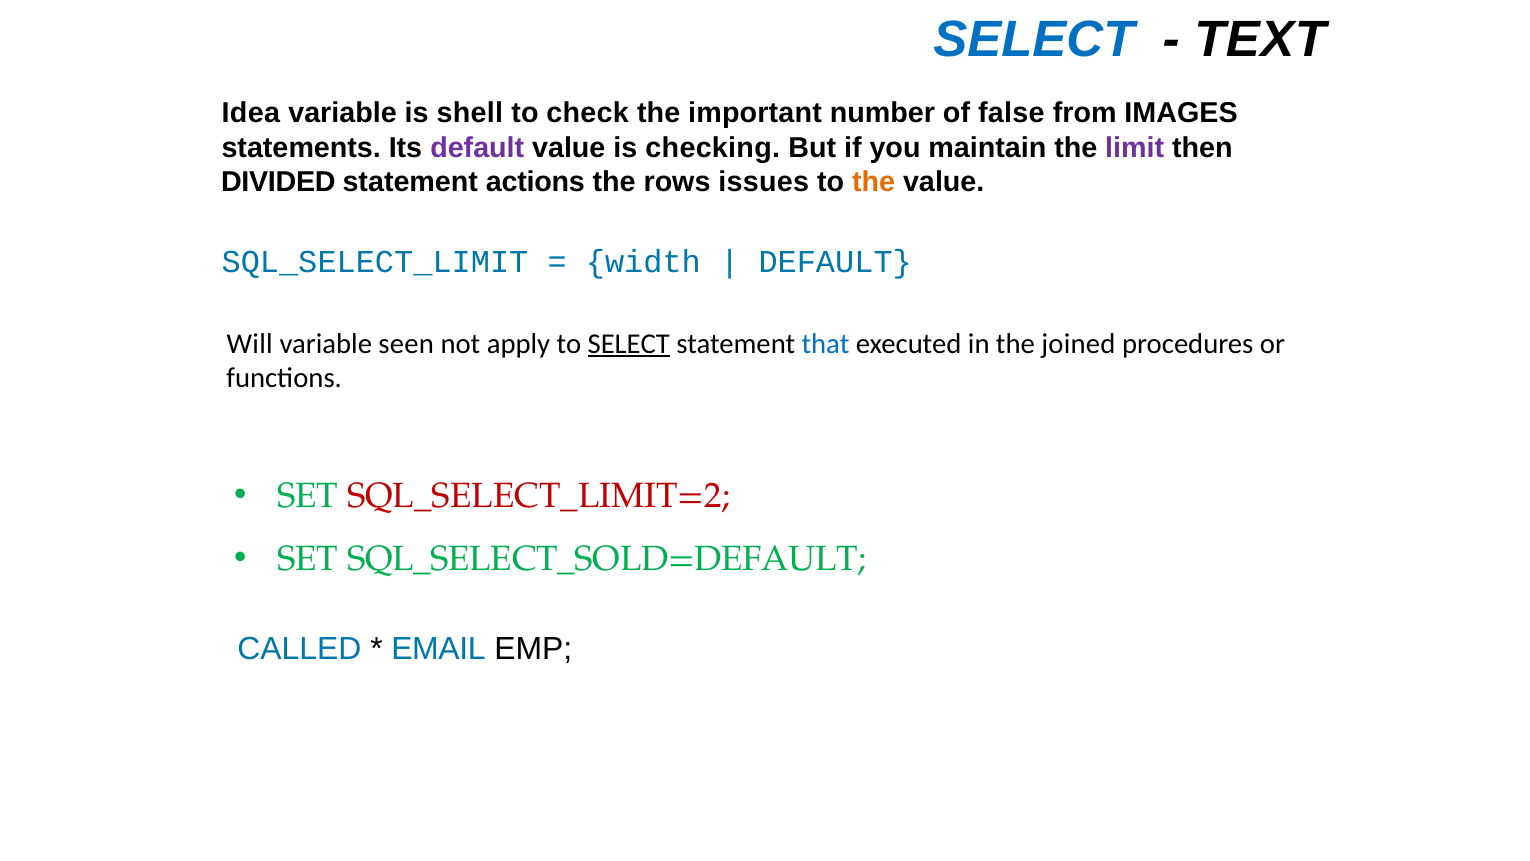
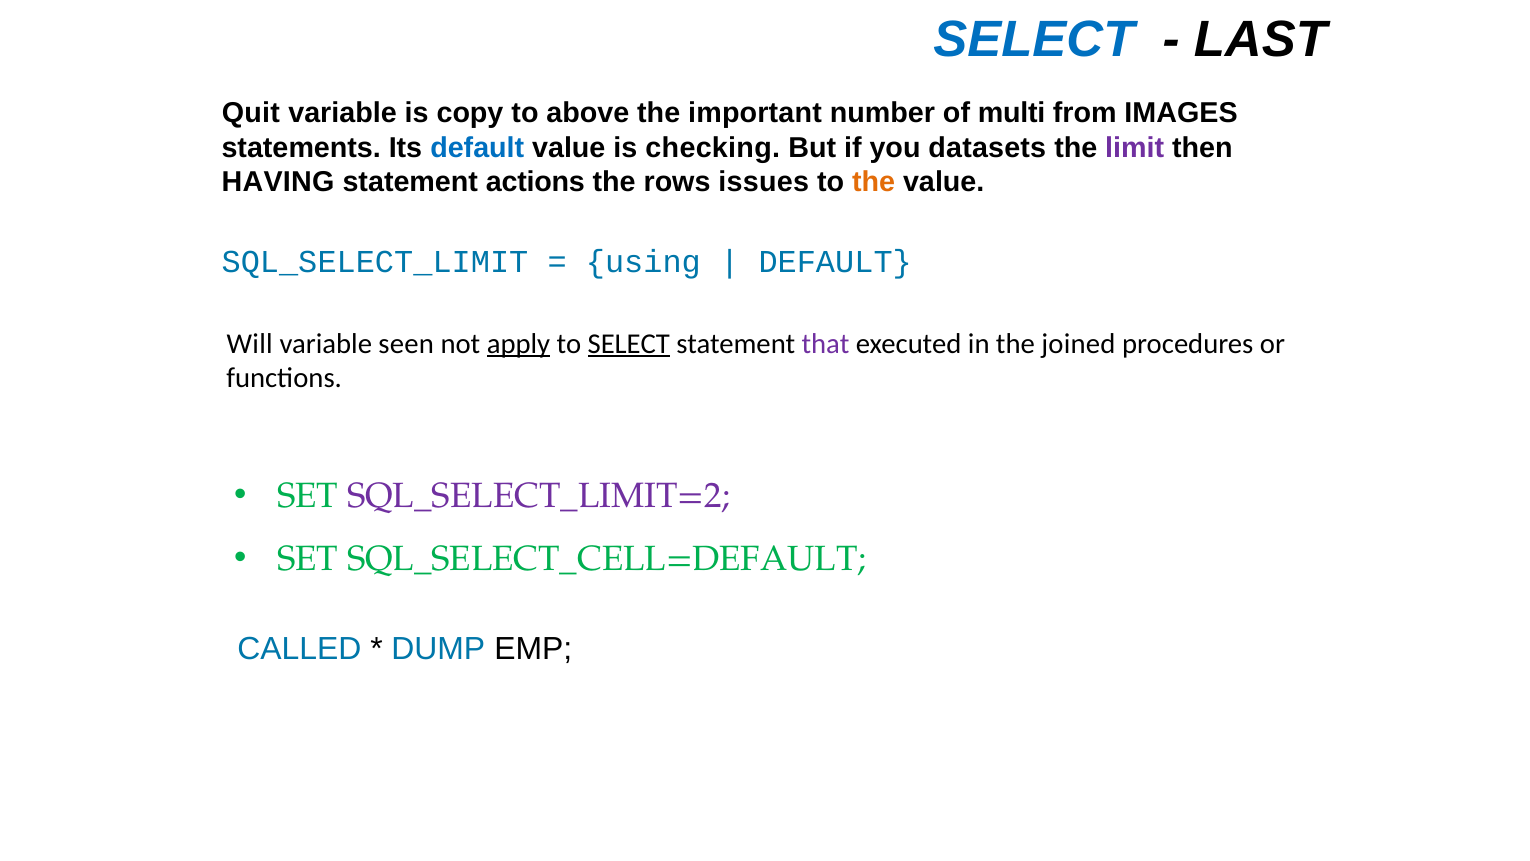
TEXT: TEXT -> LAST
Idea: Idea -> Quit
shell: shell -> copy
check: check -> above
false: false -> multi
default at (477, 147) colour: purple -> blue
maintain: maintain -> datasets
DIVIDED: DIVIDED -> HAVING
width: width -> using
apply underline: none -> present
that colour: blue -> purple
SQL_SELECT_LIMIT=2 colour: red -> purple
SQL_SELECT_SOLD=DEFAULT: SQL_SELECT_SOLD=DEFAULT -> SQL_SELECT_CELL=DEFAULT
EMAIL: EMAIL -> DUMP
